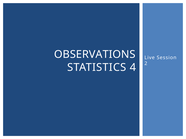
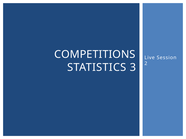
OBSERVATIONS: OBSERVATIONS -> COMPETITIONS
4: 4 -> 3
